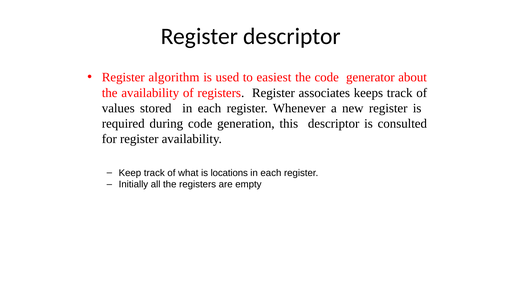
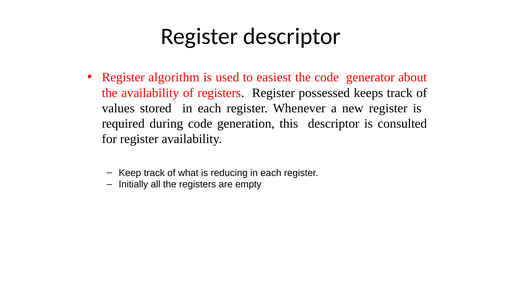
associates: associates -> possessed
locations: locations -> reducing
